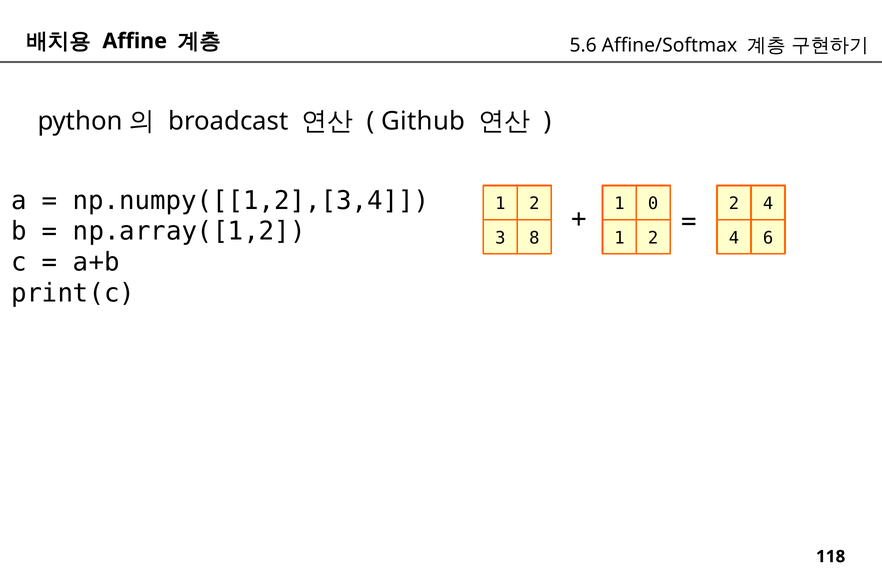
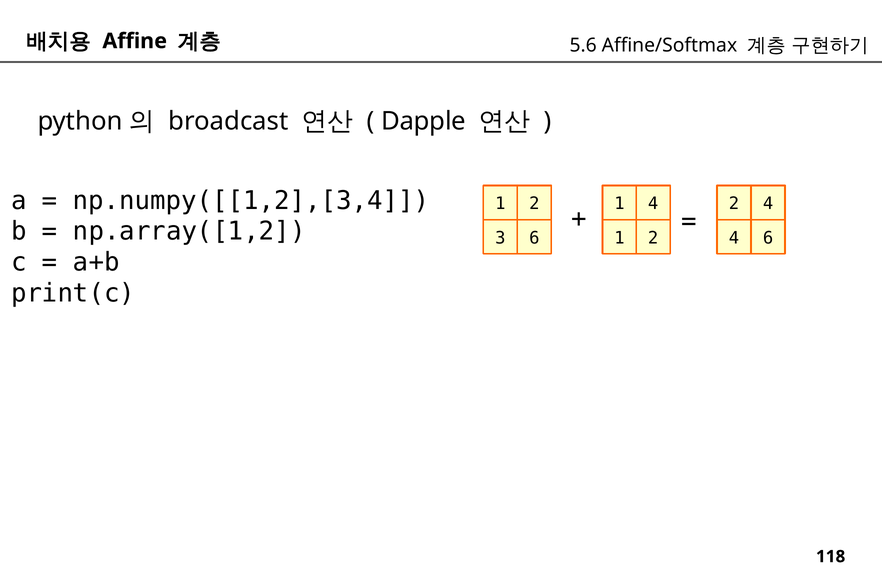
Github: Github -> Dapple
1 0: 0 -> 4
3 8: 8 -> 6
